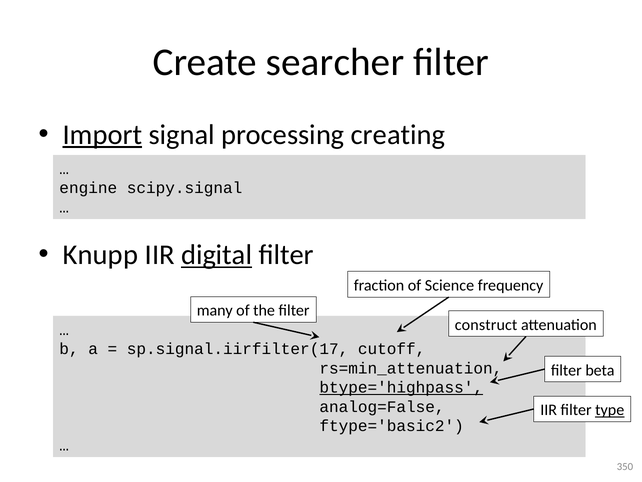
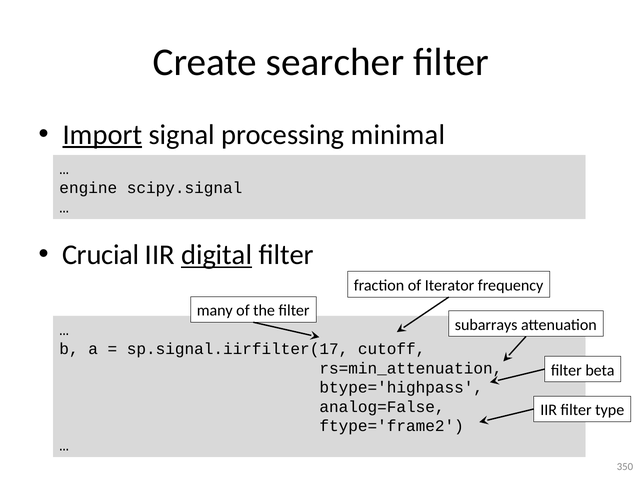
creating: creating -> minimal
Knupp: Knupp -> Crucial
Science: Science -> Iterator
construct: construct -> subarrays
btype='highpass underline: present -> none
type underline: present -> none
ftype='basic2: ftype='basic2 -> ftype='frame2
